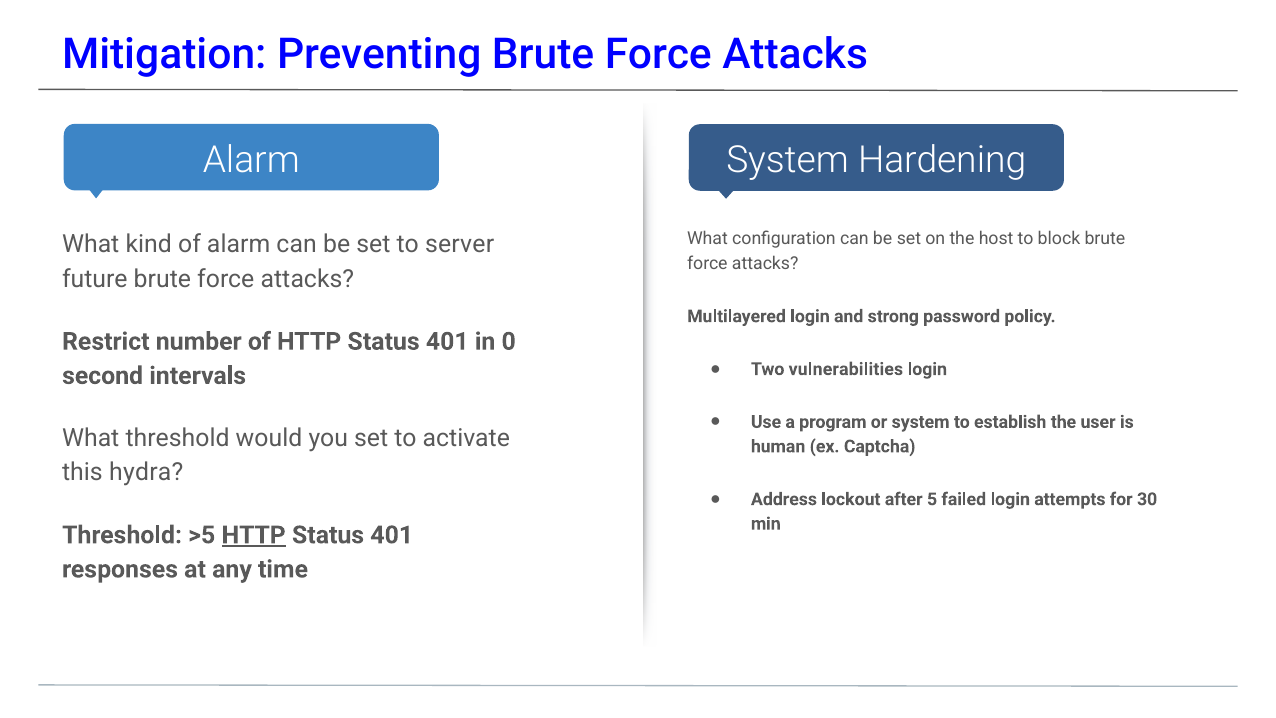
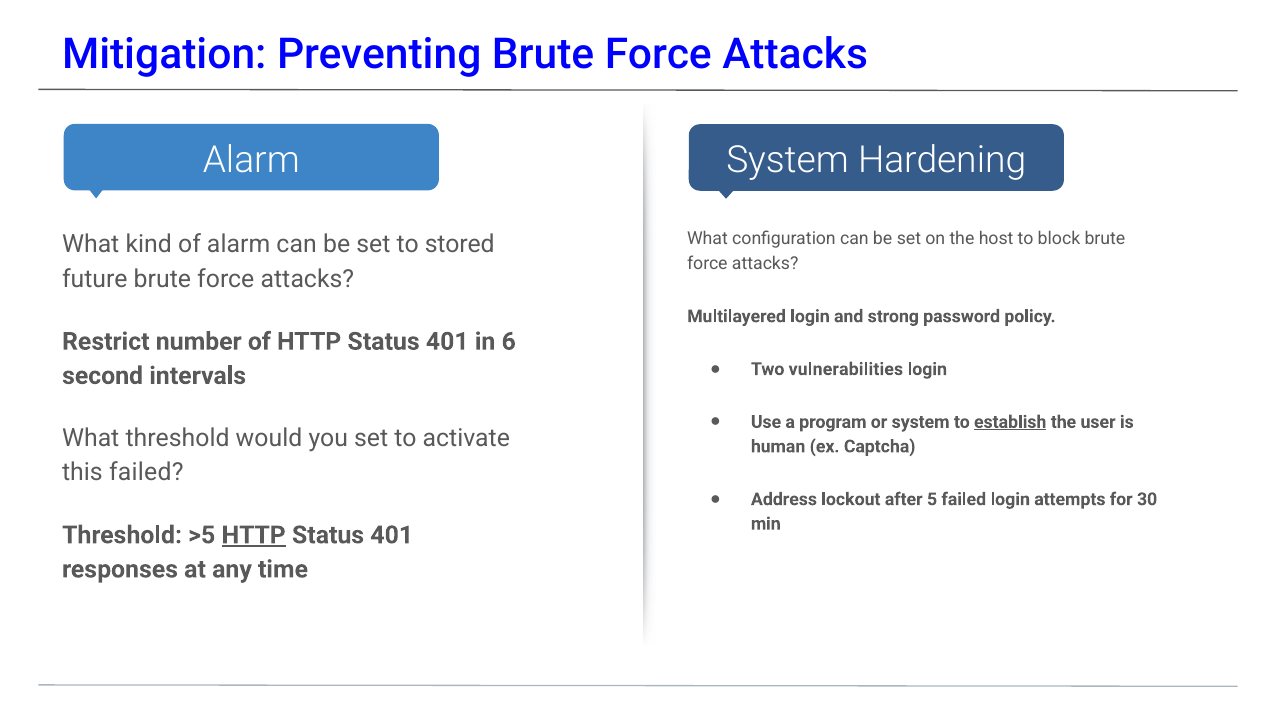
server: server -> stored
0: 0 -> 6
establish underline: none -> present
this hydra: hydra -> failed
